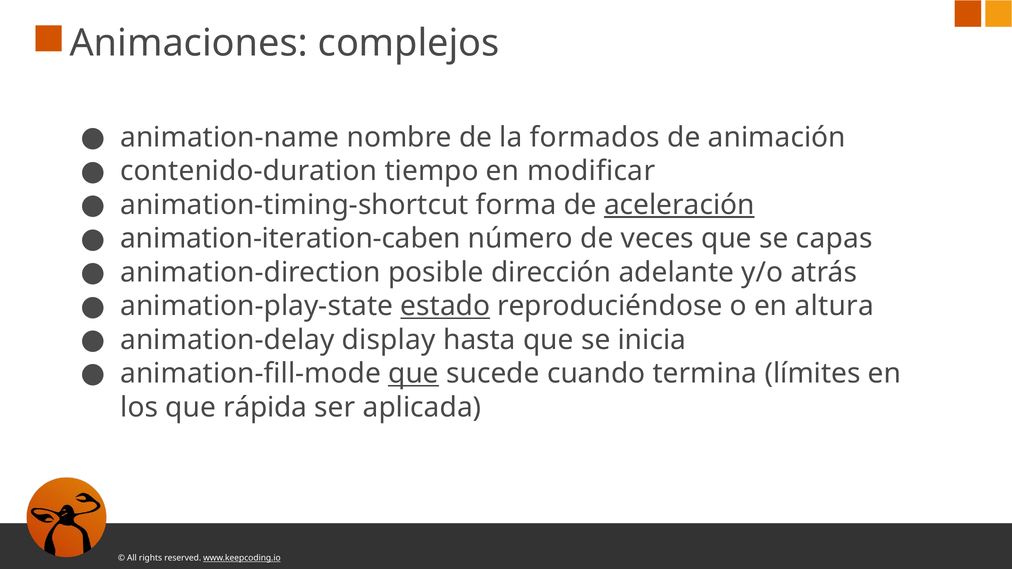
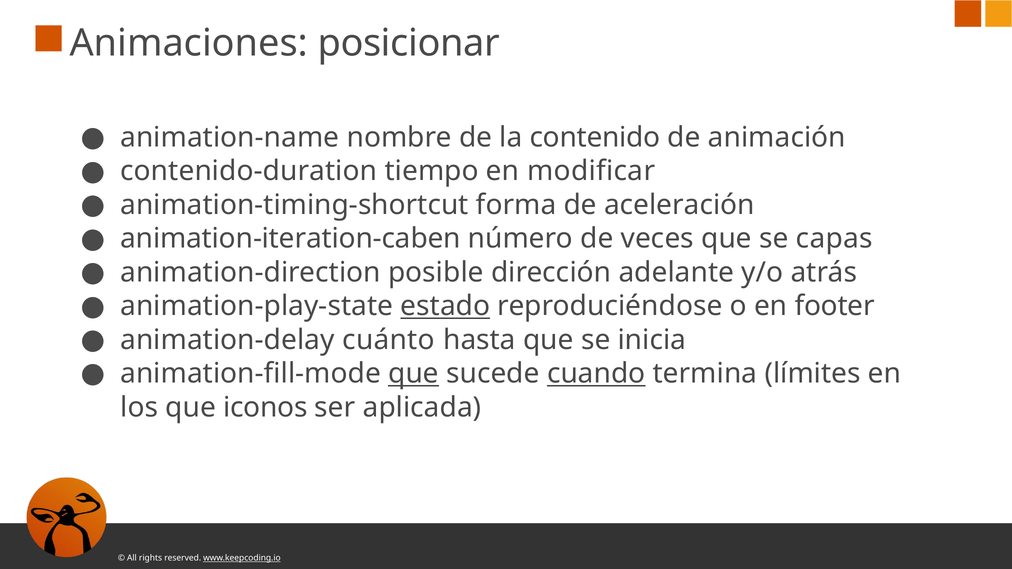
complejos: complejos -> posicionar
formados: formados -> contenido
aceleración underline: present -> none
altura: altura -> footer
display: display -> cuánto
cuando underline: none -> present
rápida: rápida -> iconos
